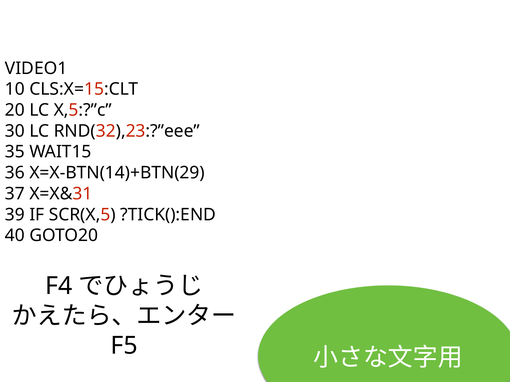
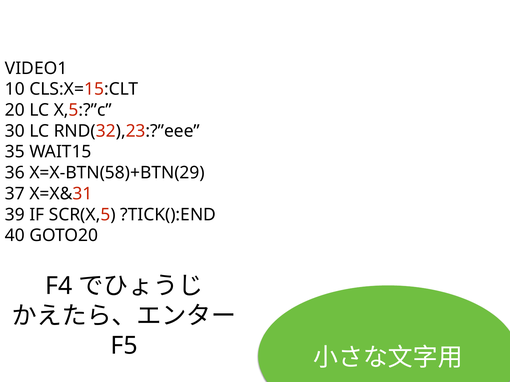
X=X-BTN(14)+BTN(29: X=X-BTN(14)+BTN(29 -> X=X-BTN(58)+BTN(29
